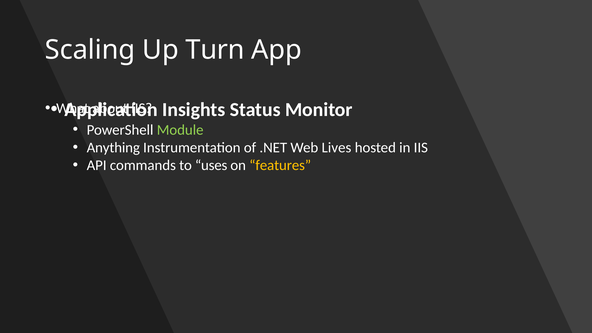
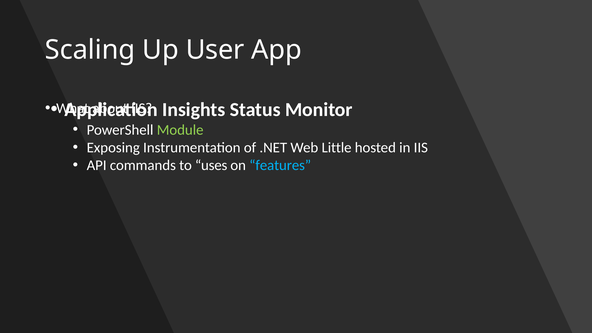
Turn: Turn -> User
Anything: Anything -> Exposing
Lives: Lives -> Little
features colour: yellow -> light blue
